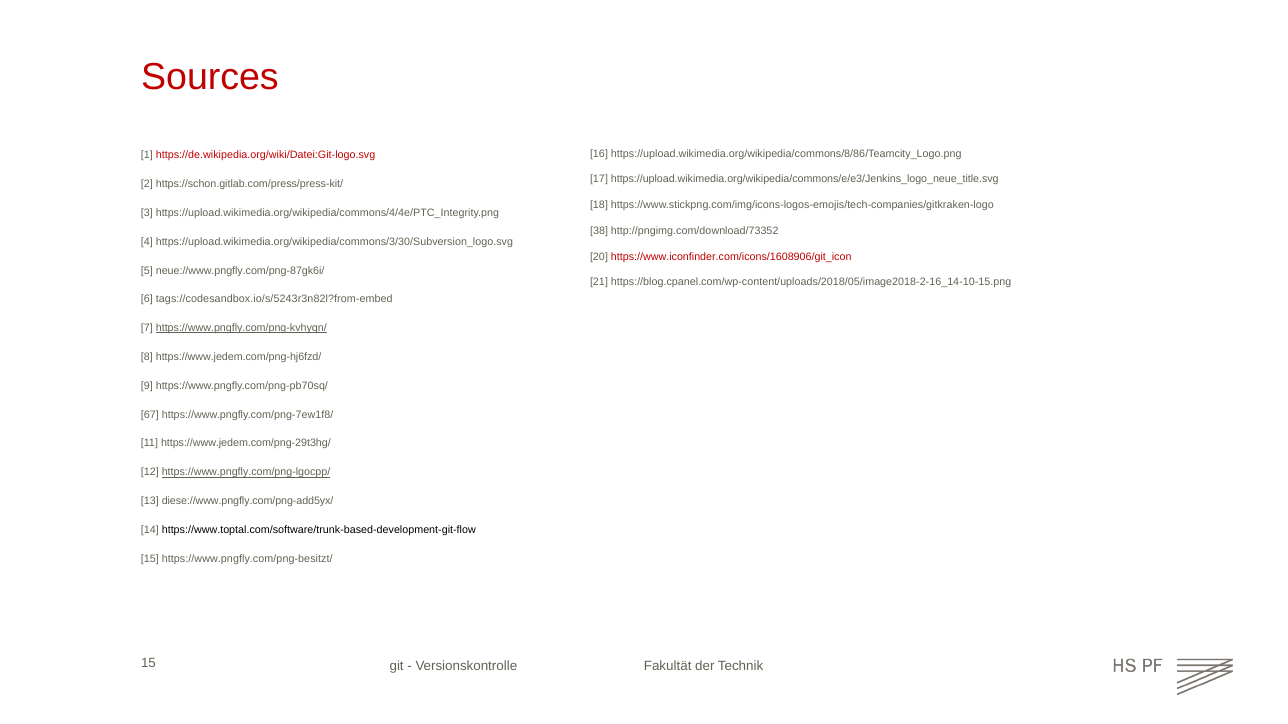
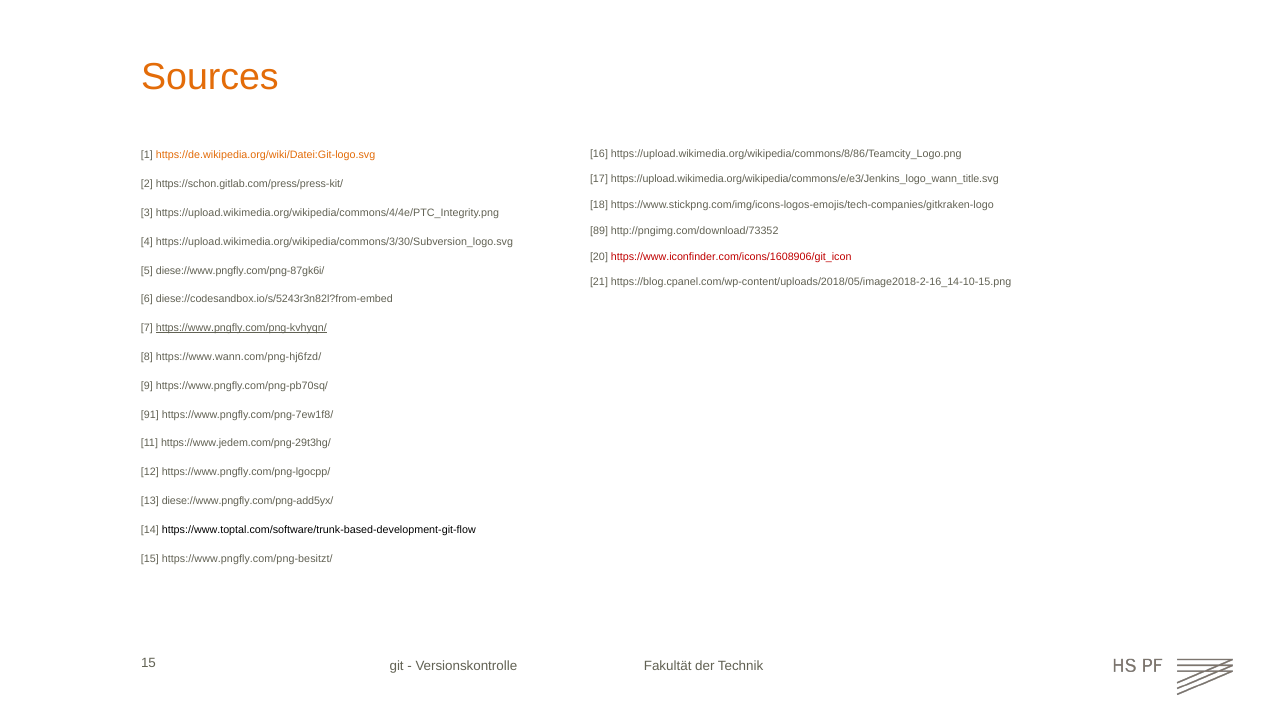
Sources colour: red -> orange
https://de.wikipedia.org/wiki/Datei:Git-logo.svg colour: red -> orange
https://upload.wikimedia.org/wikipedia/commons/e/e3/Jenkins_logo_neue_title.svg: https://upload.wikimedia.org/wikipedia/commons/e/e3/Jenkins_logo_neue_title.svg -> https://upload.wikimedia.org/wikipedia/commons/e/e3/Jenkins_logo_wann_title.svg
38: 38 -> 89
neue://www.pngfly.com/png-87gk6i/: neue://www.pngfly.com/png-87gk6i/ -> diese://www.pngfly.com/png-87gk6i/
tags://codesandbox.io/s/5243r3n82l?from-embed: tags://codesandbox.io/s/5243r3n82l?from-embed -> diese://codesandbox.io/s/5243r3n82l?from-embed
https://www.jedem.com/png-hj6fzd/: https://www.jedem.com/png-hj6fzd/ -> https://www.wann.com/png-hj6fzd/
67: 67 -> 91
https://www.pngfly.com/png-lgocpp/ underline: present -> none
